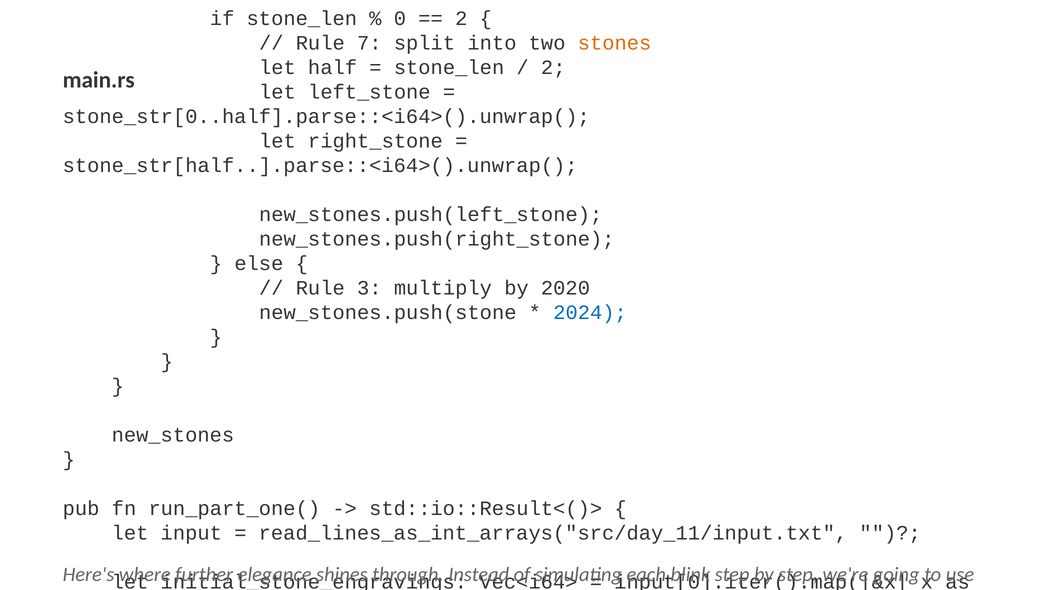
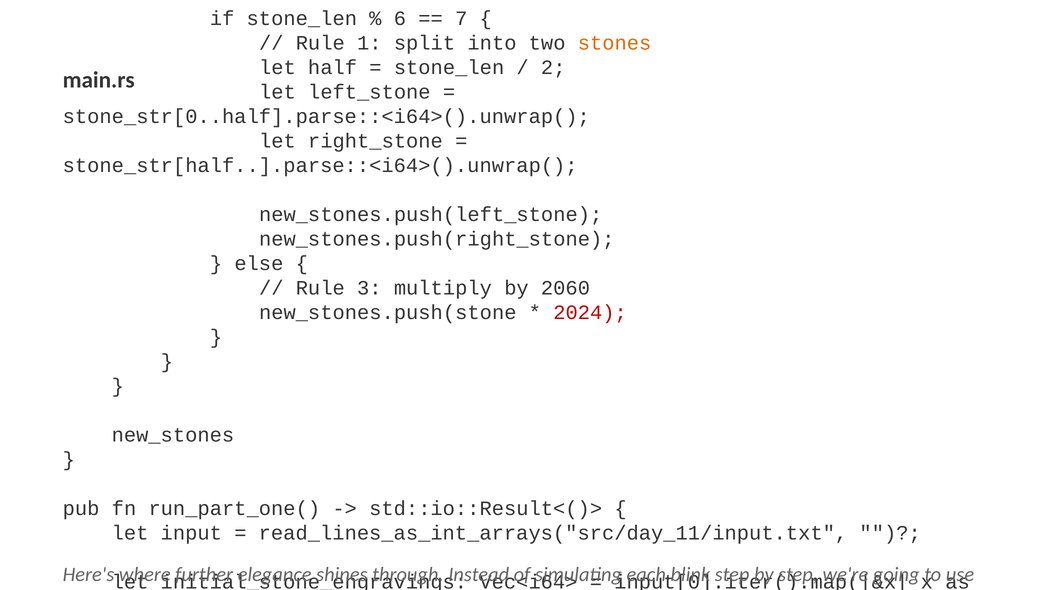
0 at (400, 19): 0 -> 6
2 at (461, 19): 2 -> 7
7 at (369, 43): 7 -> 1
2020: 2020 -> 2060
2024 at (590, 313) colour: blue -> red
